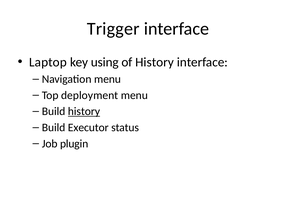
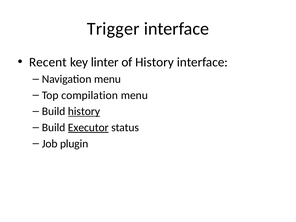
Laptop: Laptop -> Recent
using: using -> linter
deployment: deployment -> compilation
Executor underline: none -> present
